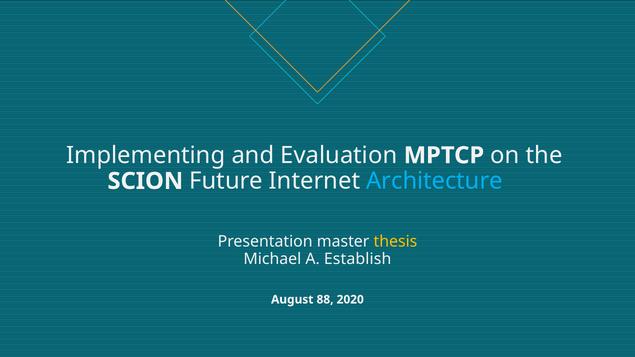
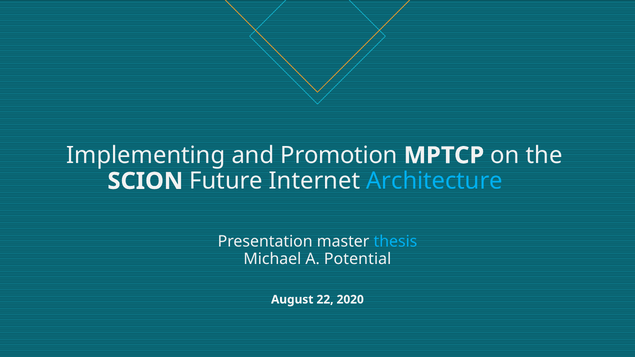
Evaluation: Evaluation -> Promotion
thesis colour: yellow -> light blue
Establish: Establish -> Potential
88: 88 -> 22
